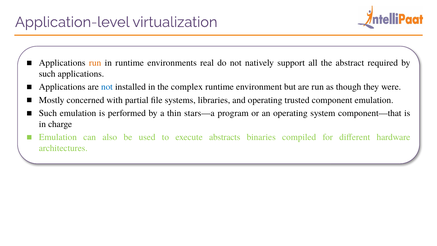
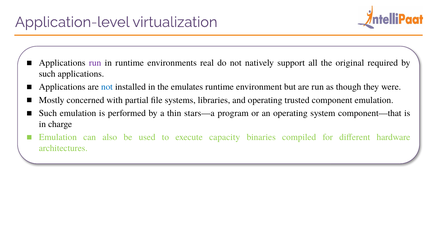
run at (95, 63) colour: orange -> purple
abstract: abstract -> original
complex: complex -> emulates
abstracts: abstracts -> capacity
